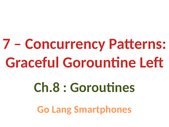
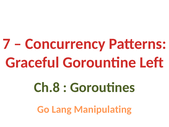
Smartphones: Smartphones -> Manipulating
